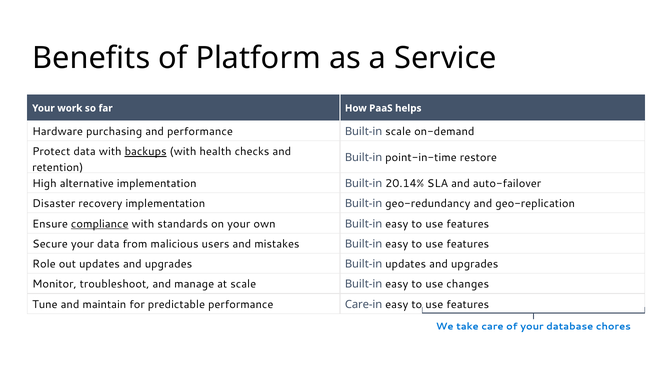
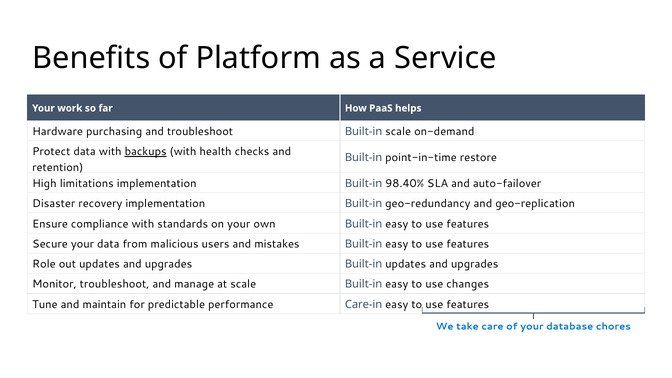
and performance: performance -> troubleshoot
alternative: alternative -> limitations
20.14%: 20.14% -> 98.40%
compliance underline: present -> none
